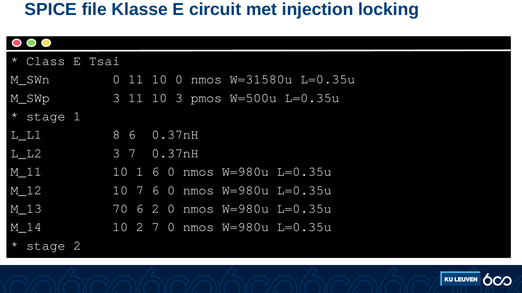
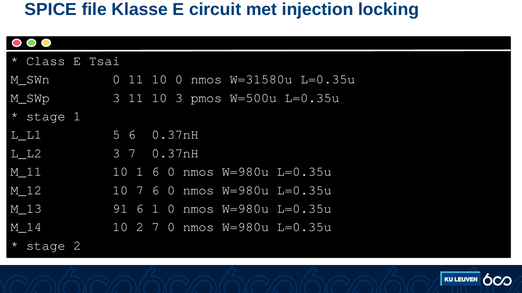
8: 8 -> 5
70: 70 -> 91
6 2: 2 -> 1
